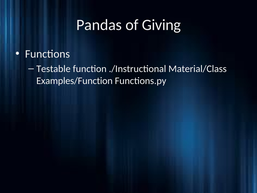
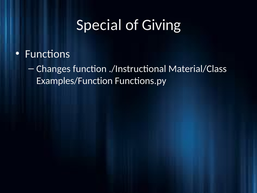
Pandas: Pandas -> Special
Testable: Testable -> Changes
